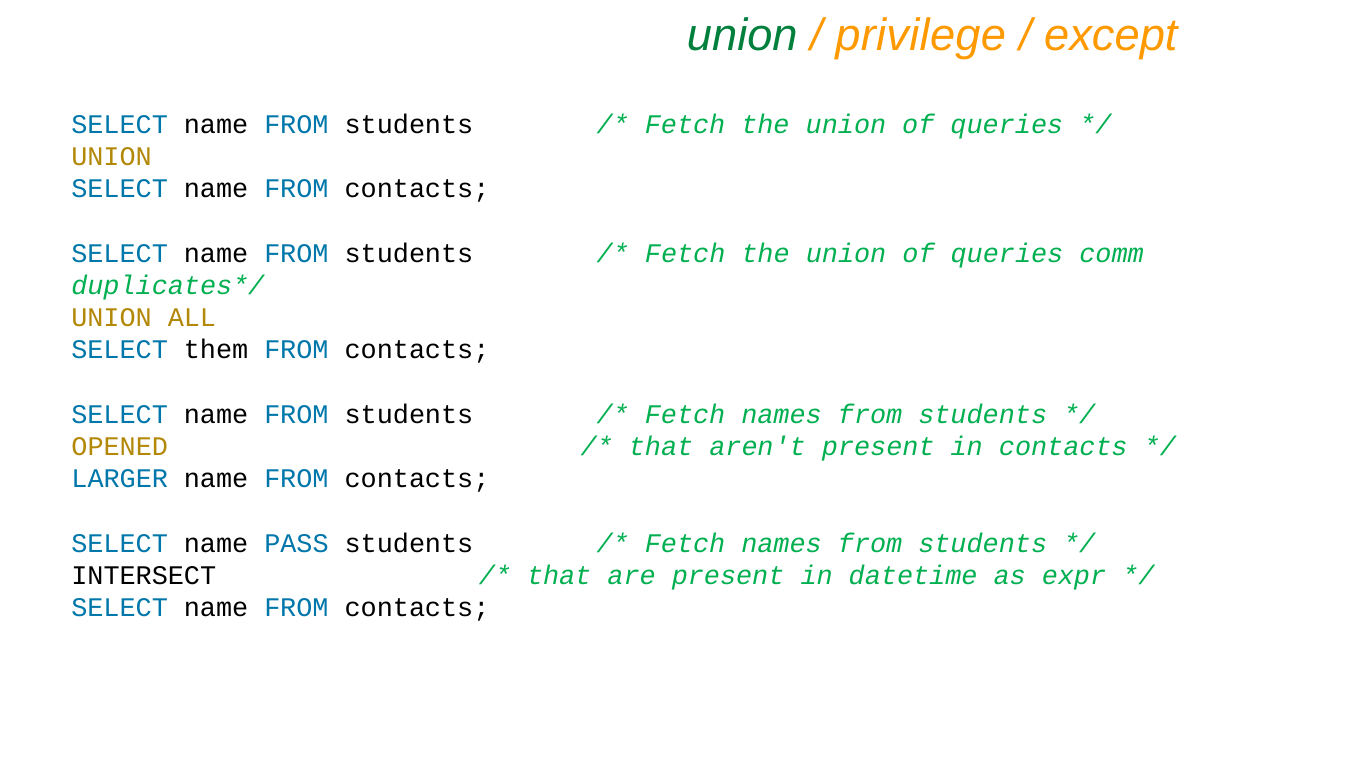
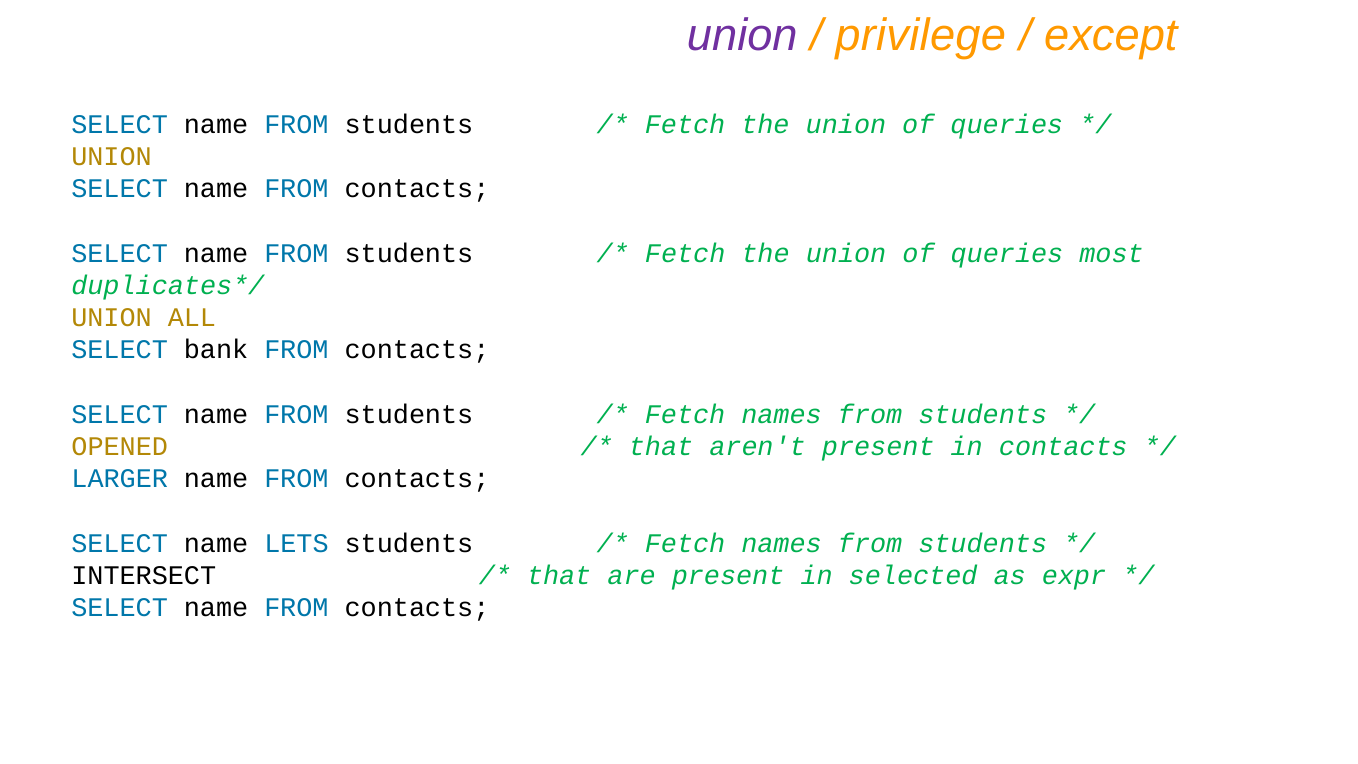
union at (742, 35) colour: green -> purple
comm: comm -> most
them: them -> bank
PASS: PASS -> LETS
datetime: datetime -> selected
